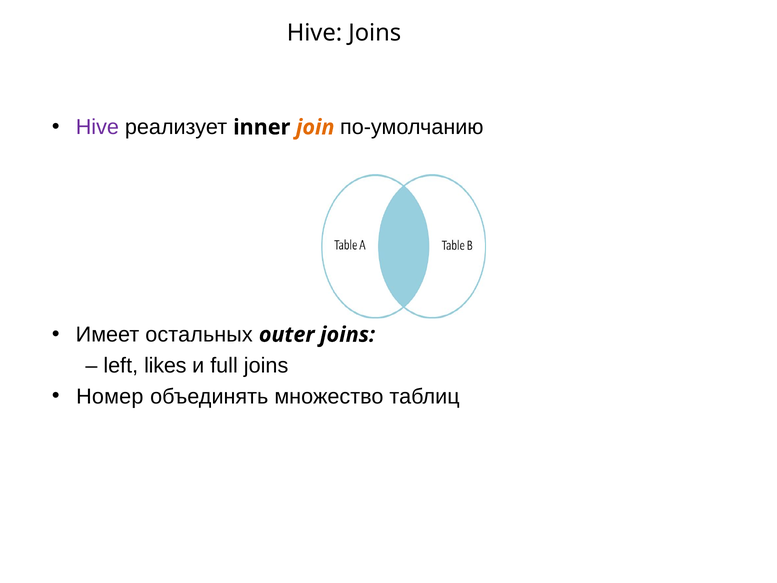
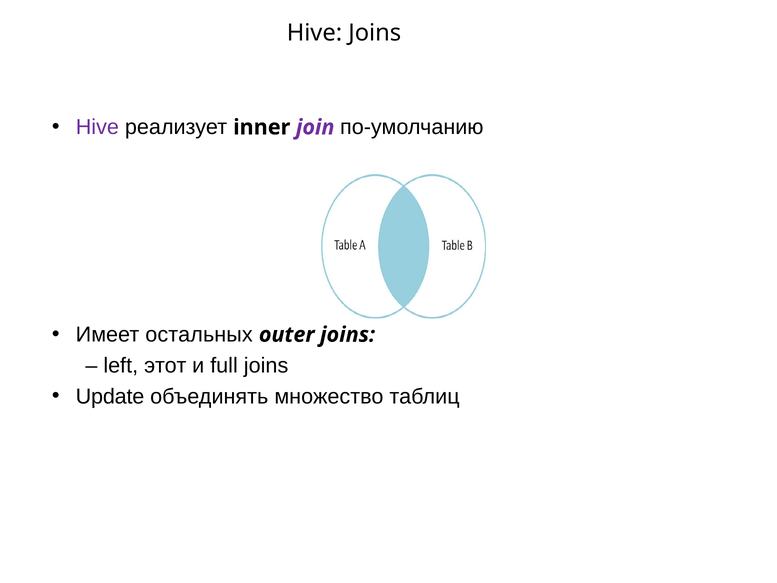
join colour: orange -> purple
likes: likes -> этот
Номер: Номер -> Update
